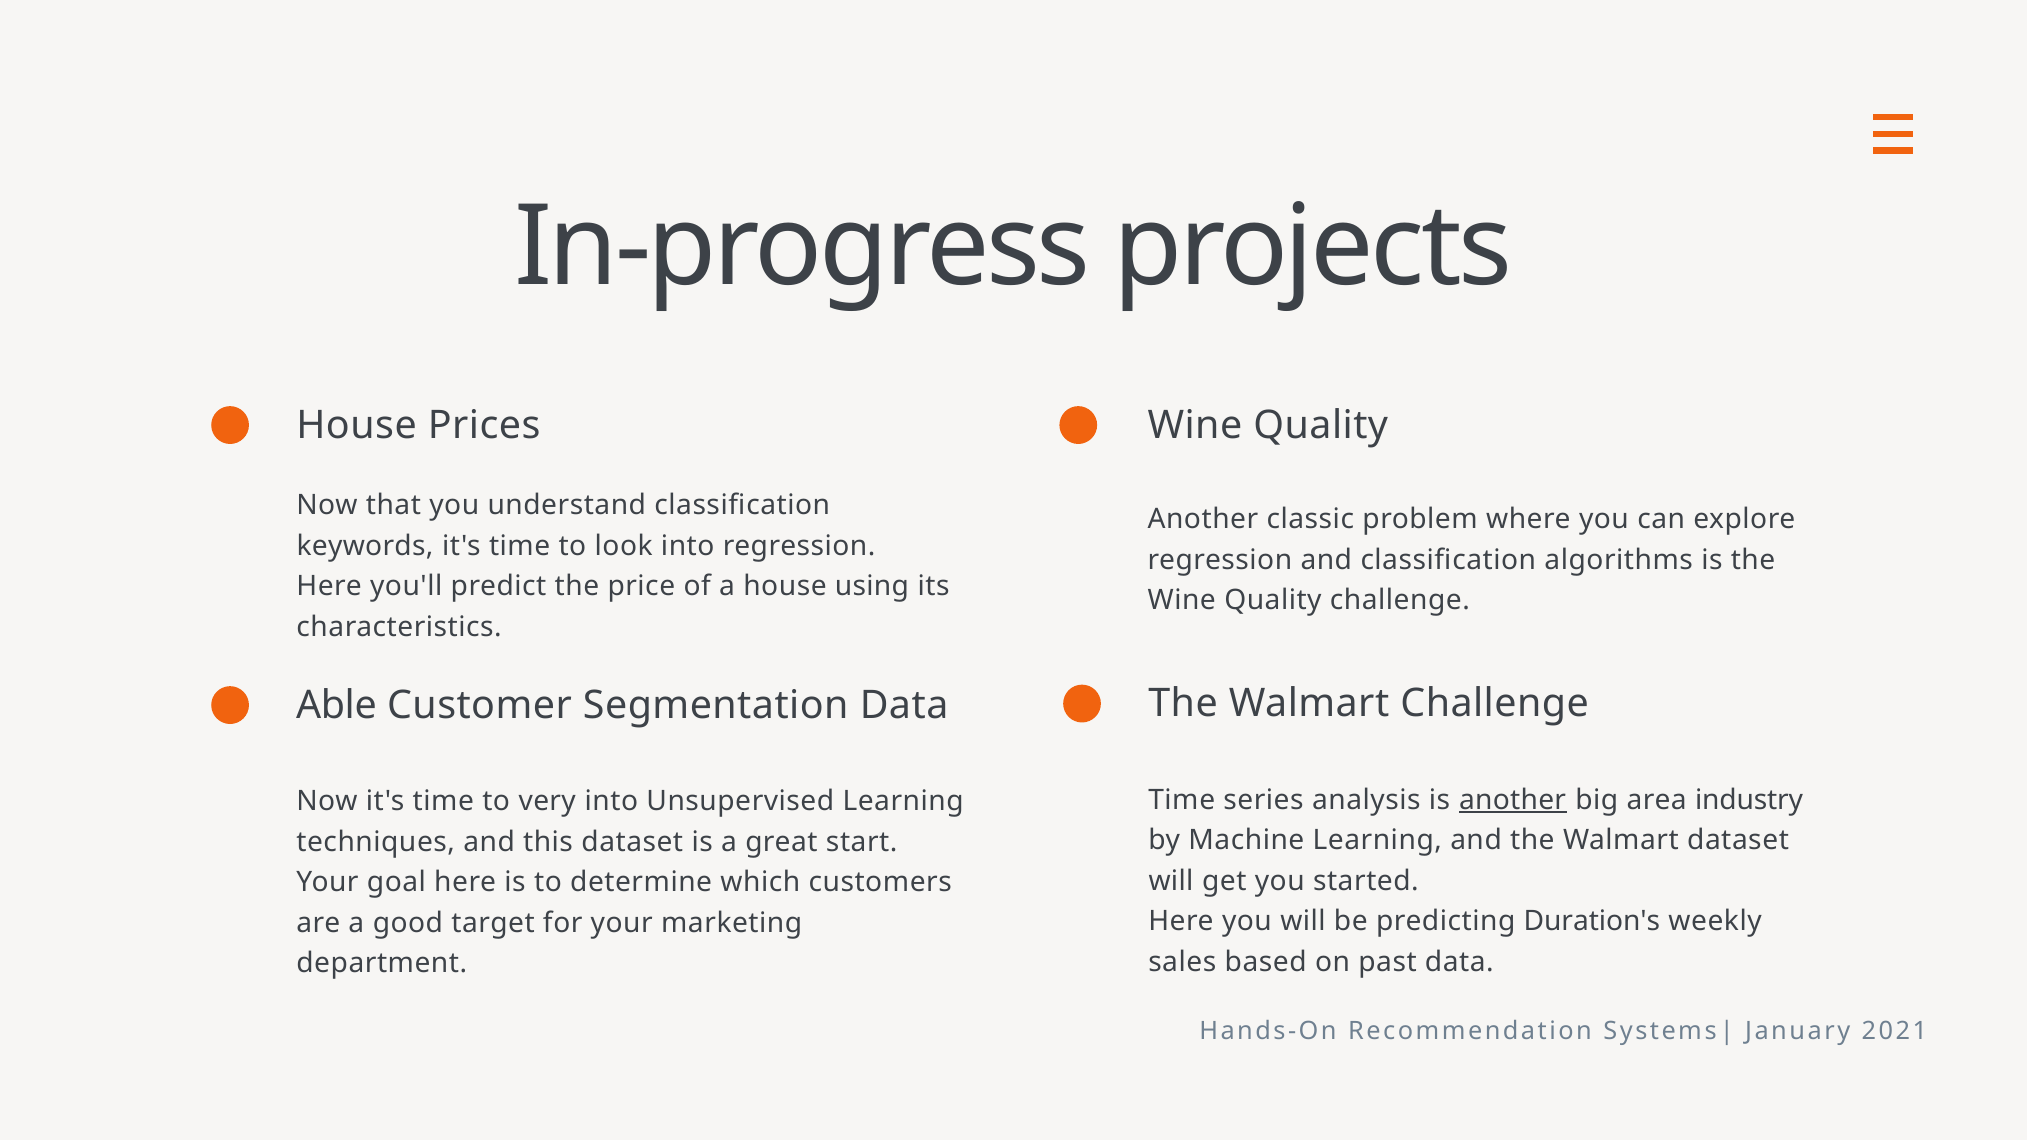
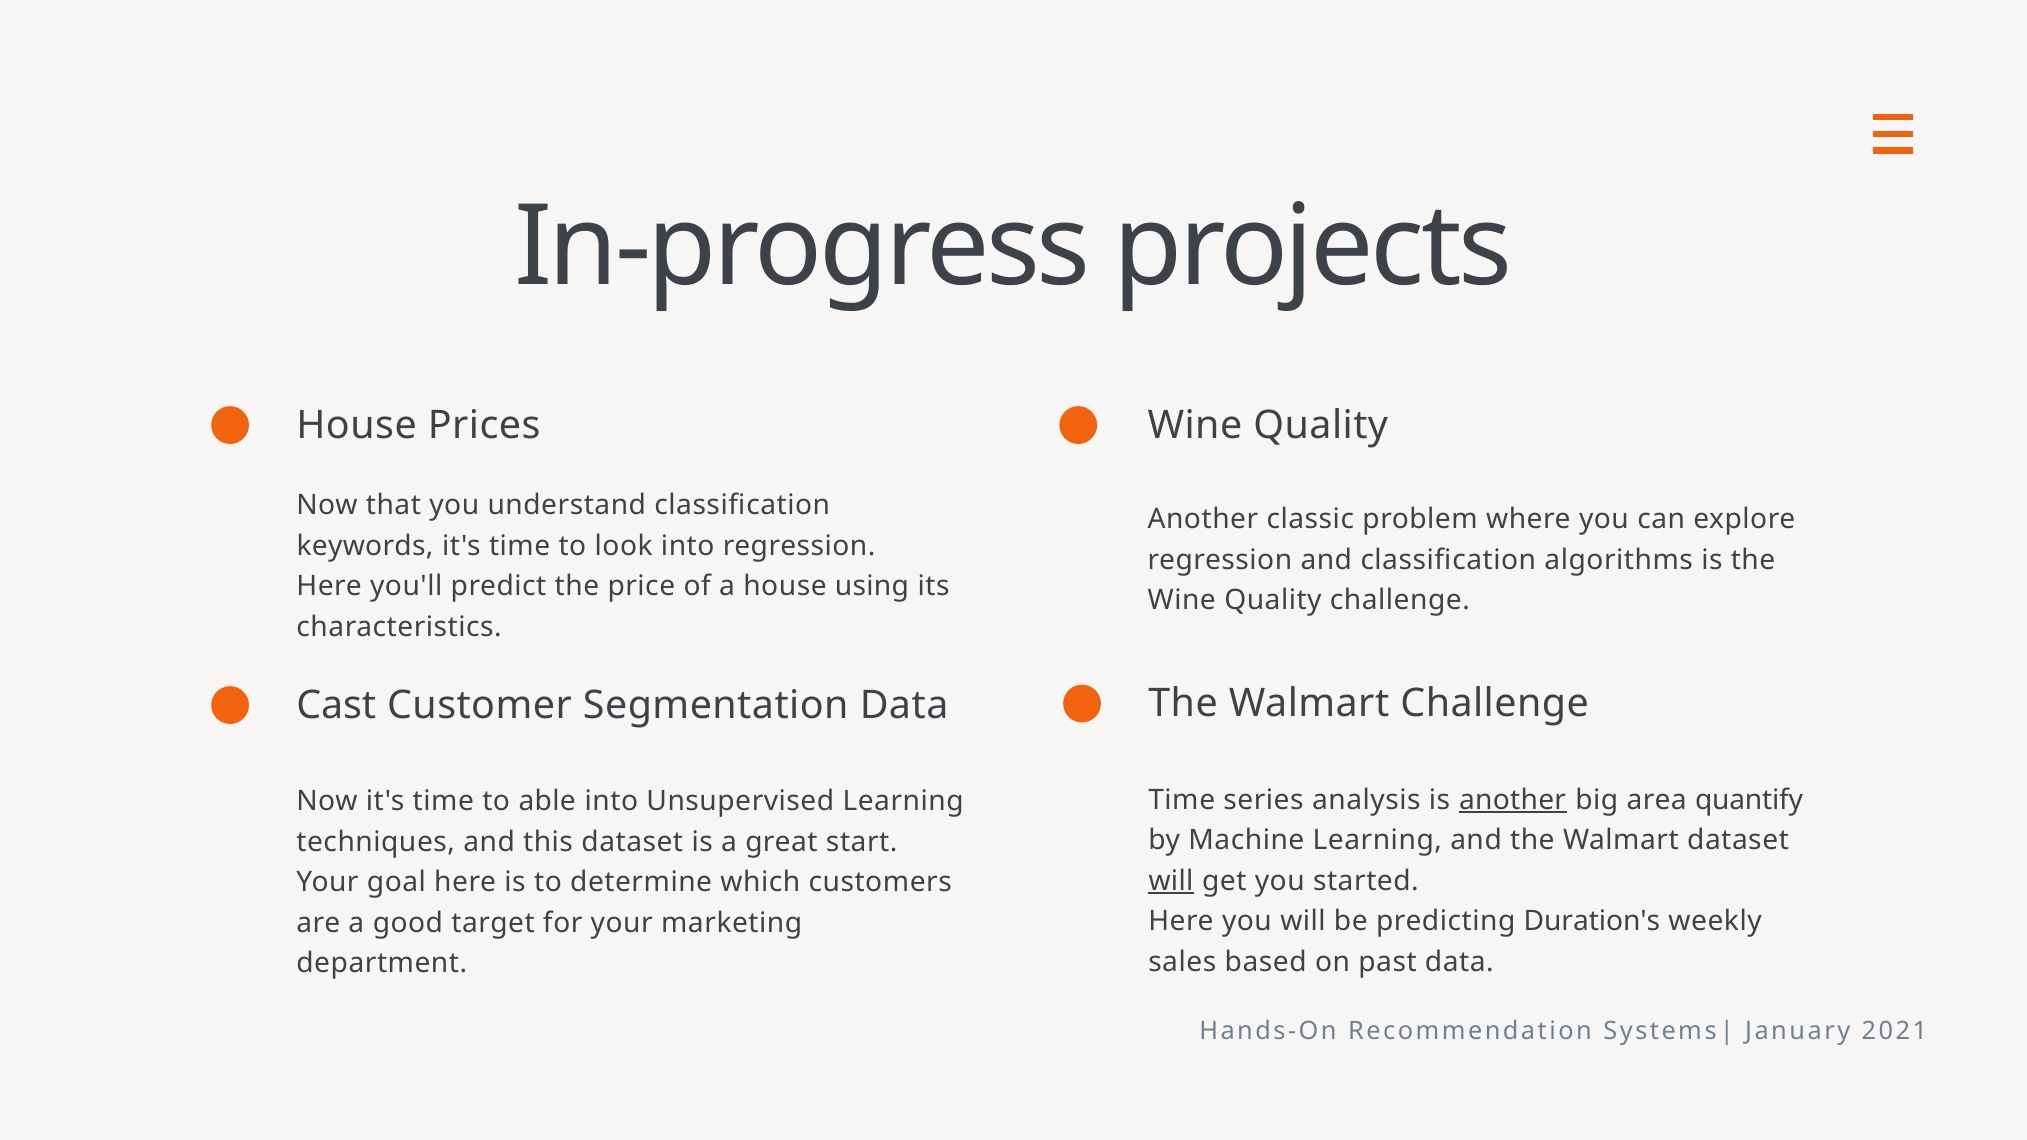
Able: Able -> Cast
industry: industry -> quantify
very: very -> able
will at (1171, 881) underline: none -> present
